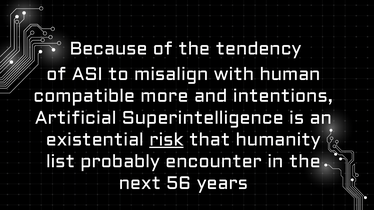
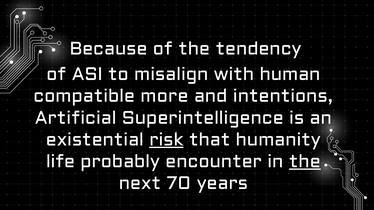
list: list -> life
the at (305, 162) underline: none -> present
56: 56 -> 70
